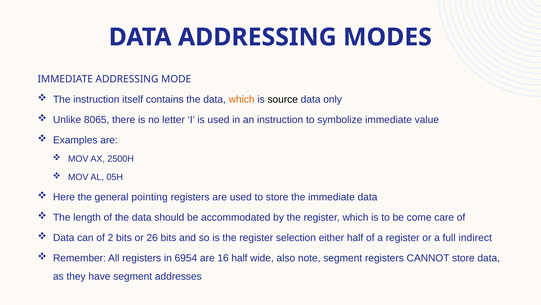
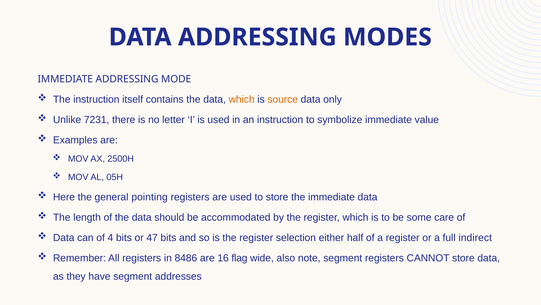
source colour: black -> orange
8065: 8065 -> 7231
come: come -> some
2: 2 -> 4
26: 26 -> 47
6954: 6954 -> 8486
16 half: half -> flag
